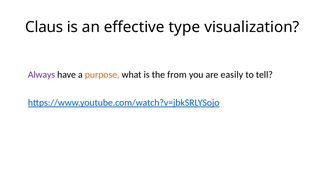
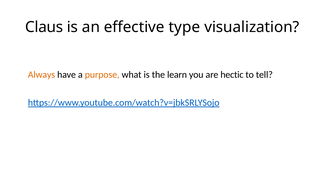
Always colour: purple -> orange
from: from -> learn
easily: easily -> hectic
